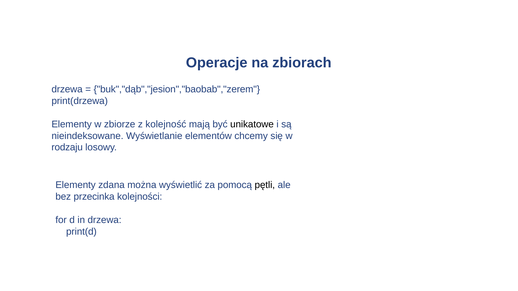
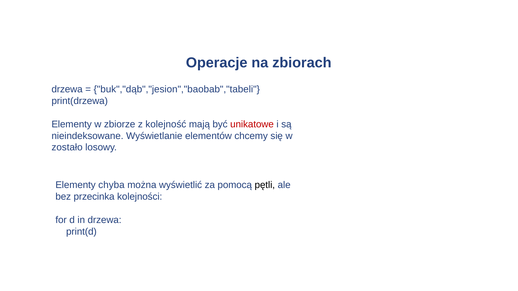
buk","dąb","jesion","baobab","zerem: buk","dąb","jesion","baobab","zerem -> buk","dąb","jesion","baobab","tabeli
unikatowe colour: black -> red
rodzaju: rodzaju -> zostało
zdana: zdana -> chyba
